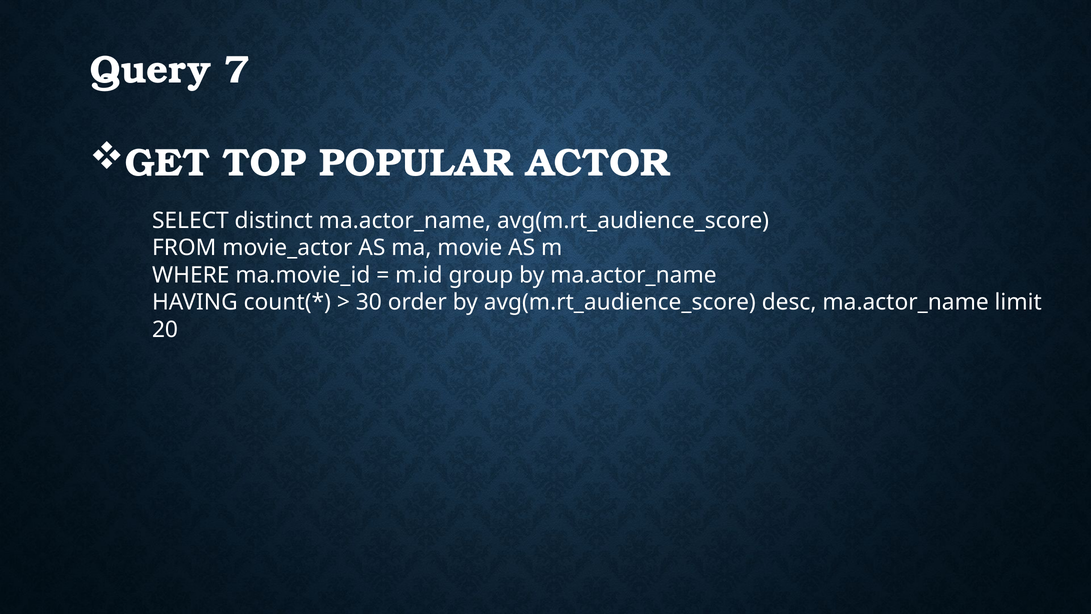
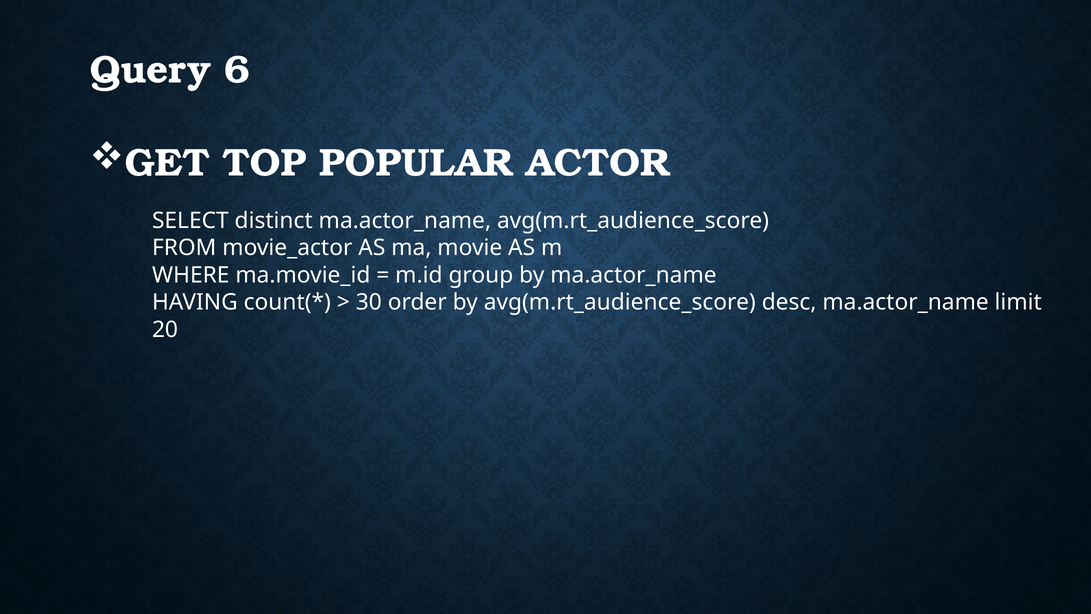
7: 7 -> 6
